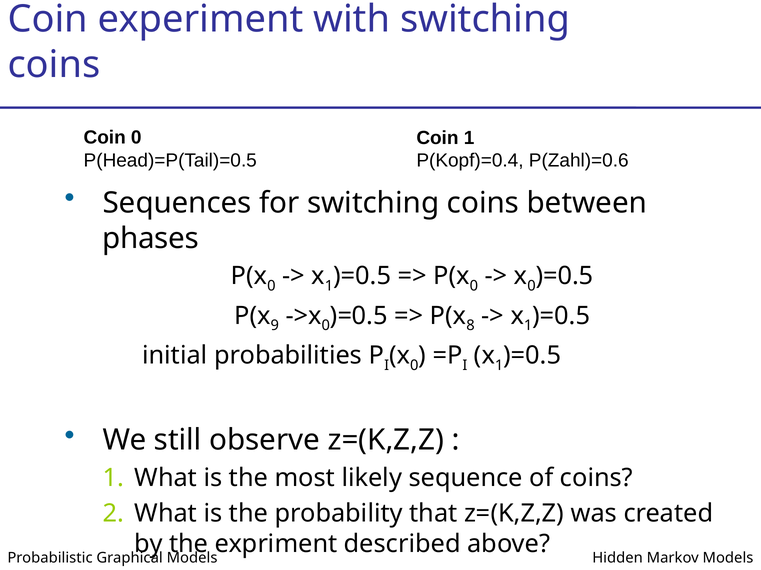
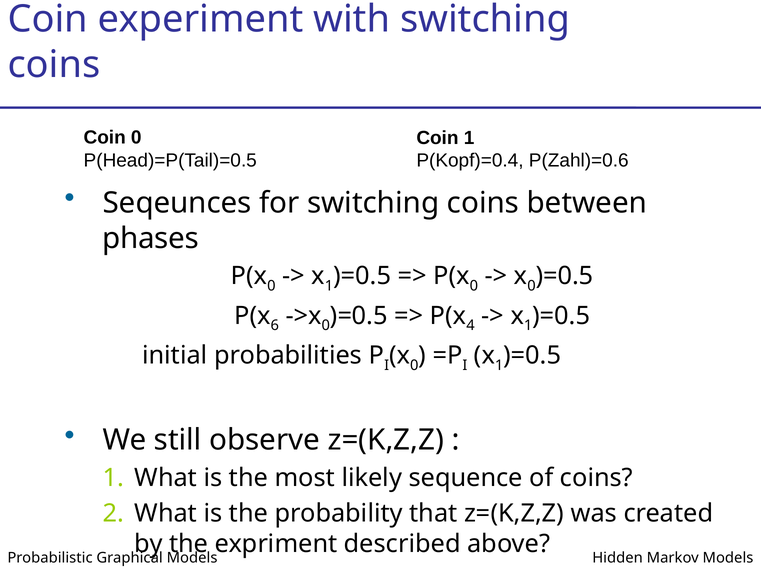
Sequences: Sequences -> Seqeunces
9: 9 -> 6
8: 8 -> 4
